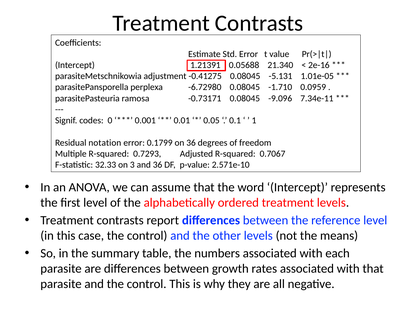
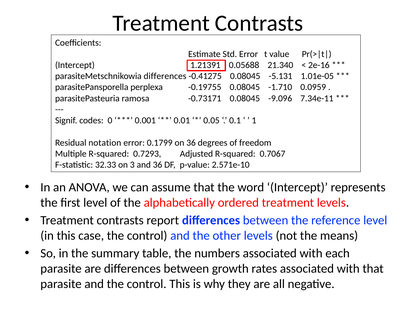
parasiteMetschnikowia adjustment: adjustment -> differences
-6.72980: -6.72980 -> -0.19755
